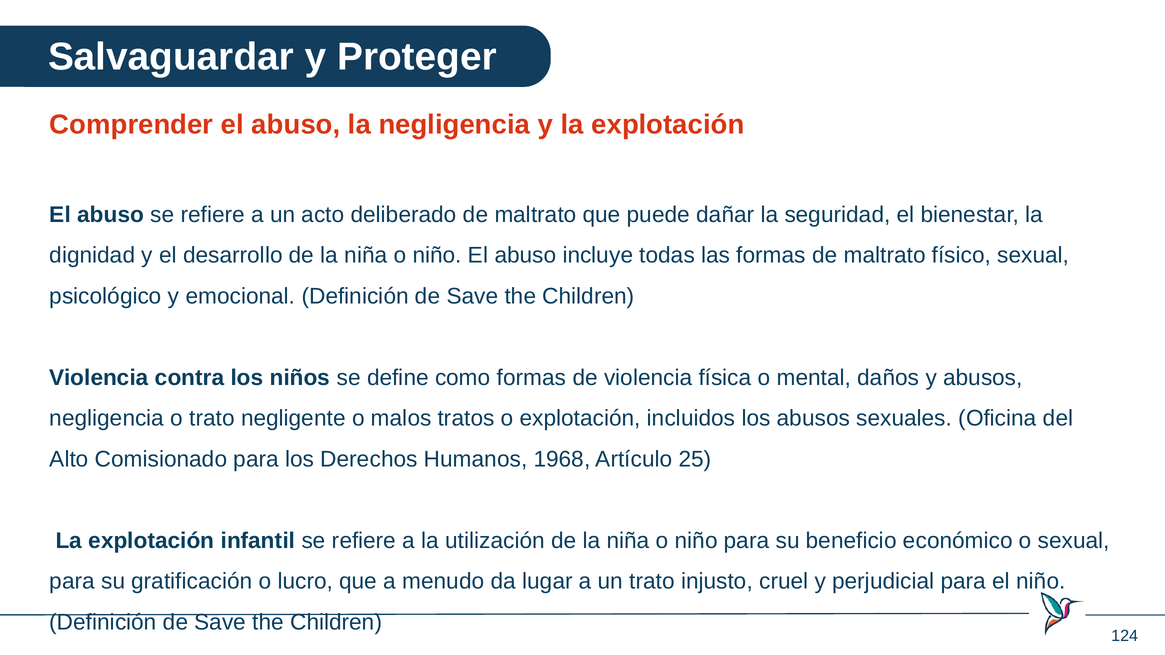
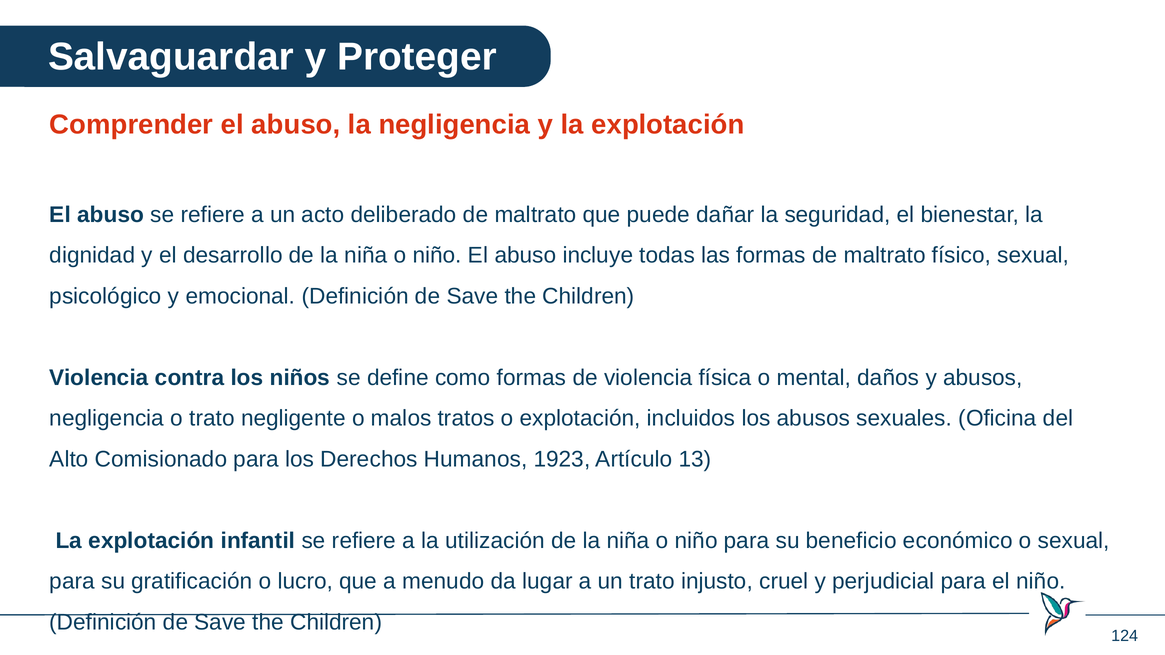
1968: 1968 -> 1923
25: 25 -> 13
